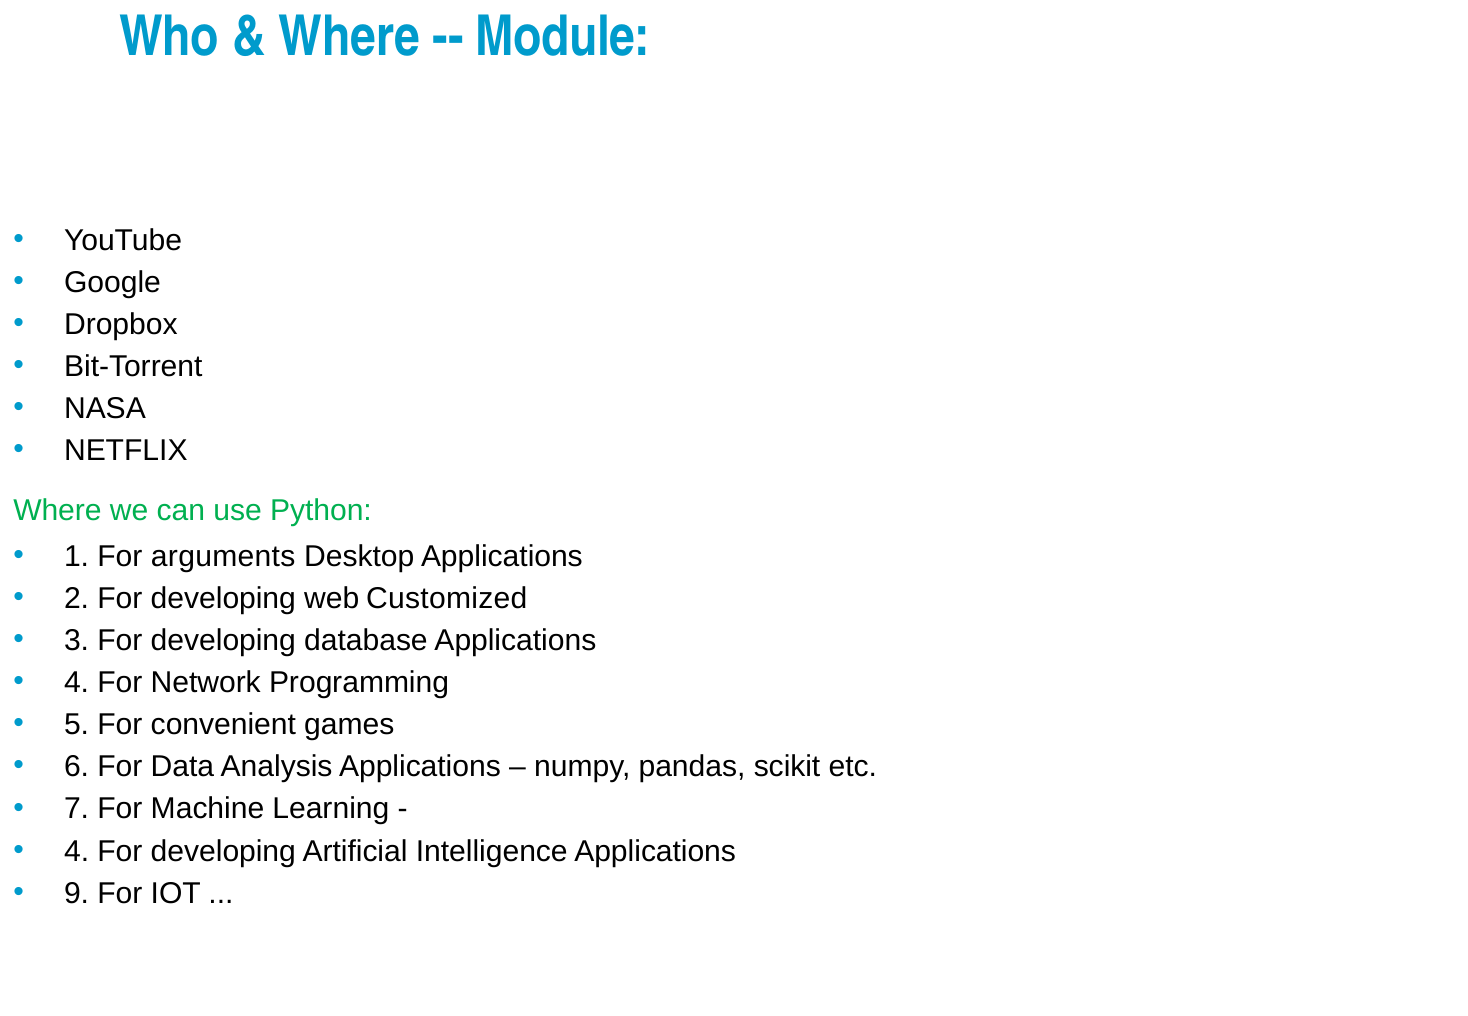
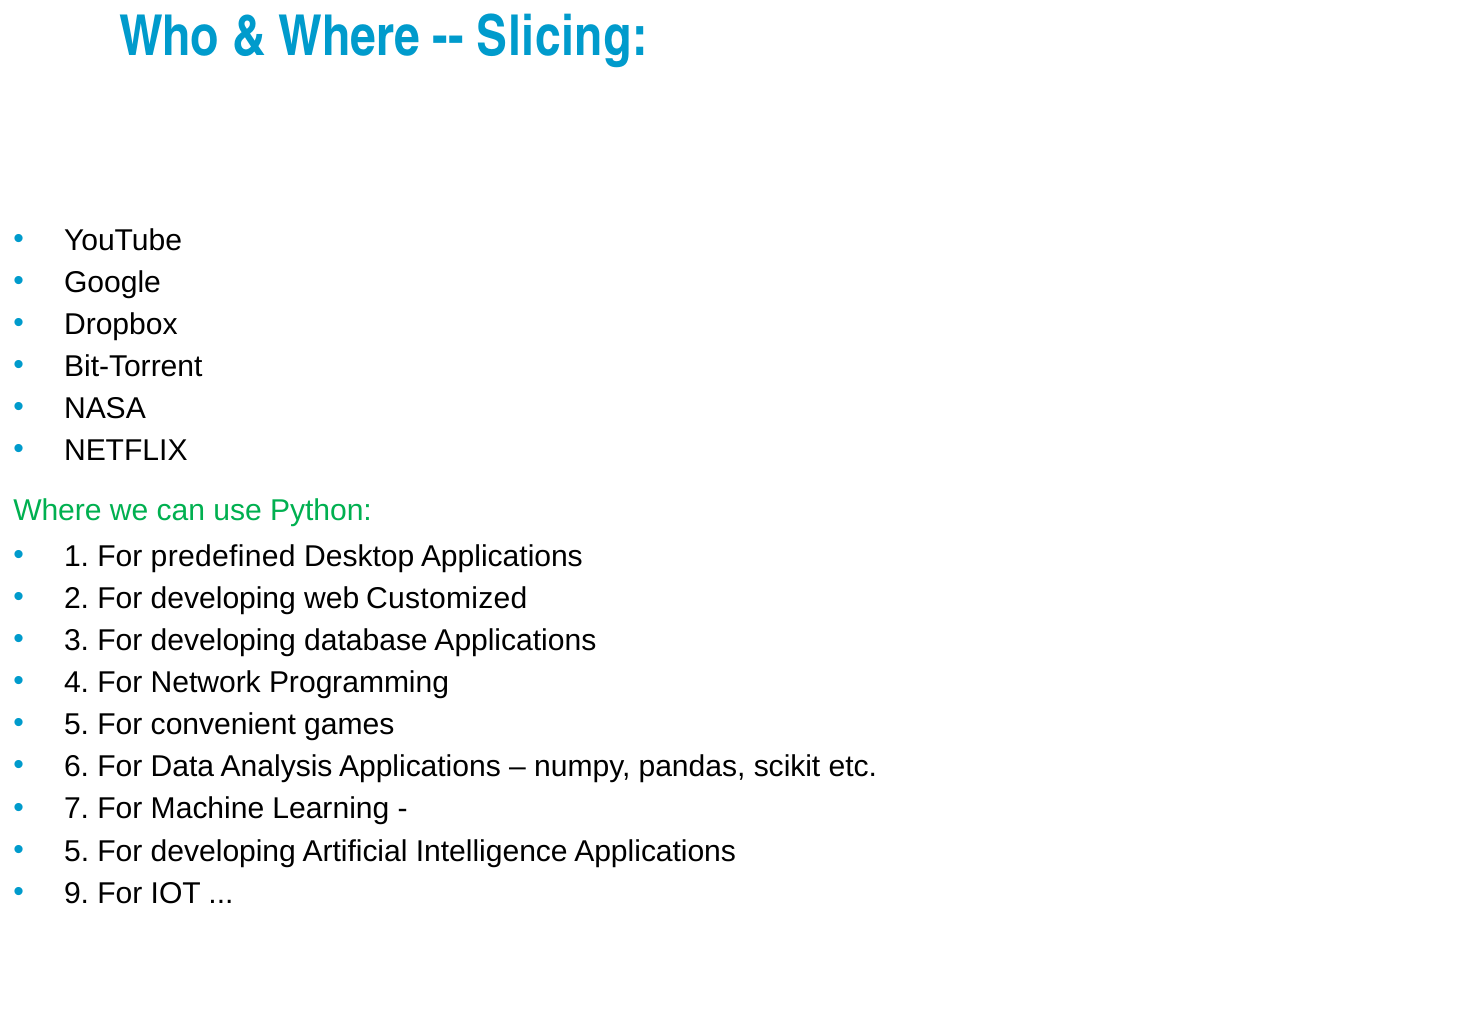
Module: Module -> Slicing
arguments: arguments -> predefined
4 at (77, 851): 4 -> 5
